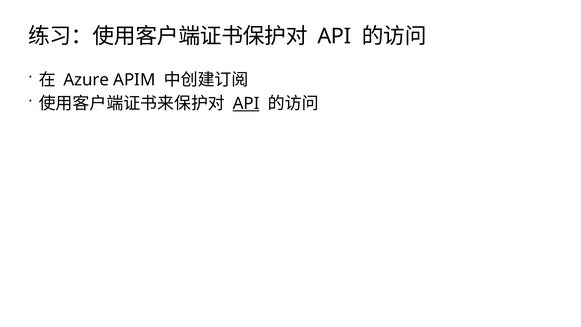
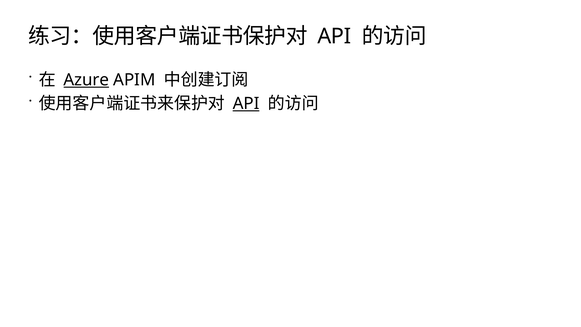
Azure underline: none -> present
